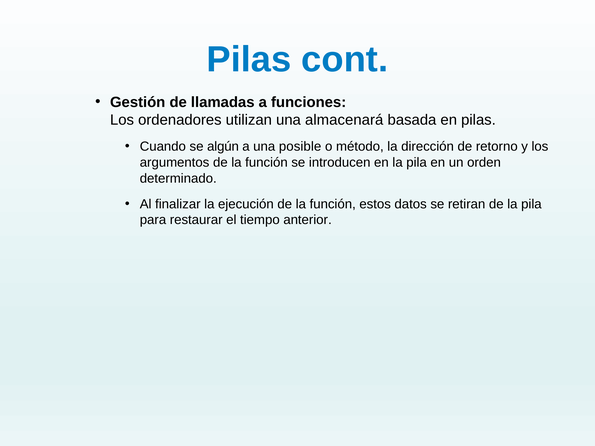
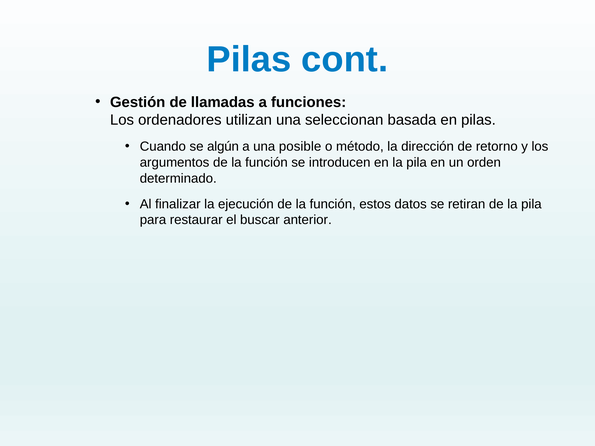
almacenará: almacenará -> seleccionan
tiempo: tiempo -> buscar
